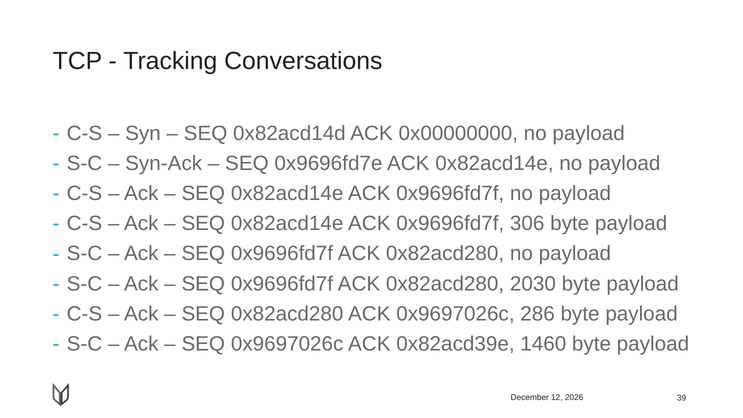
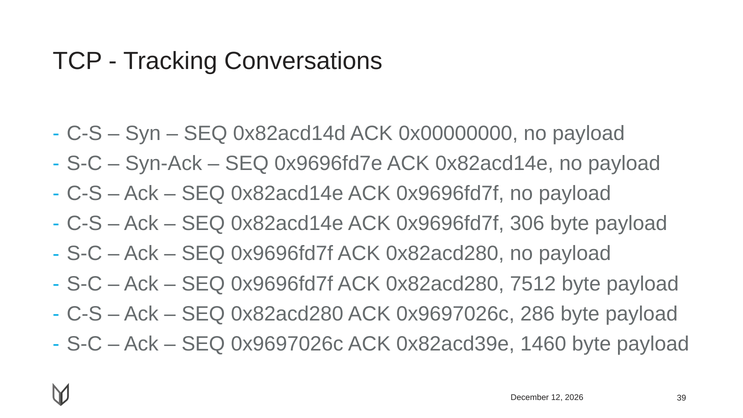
2030: 2030 -> 7512
